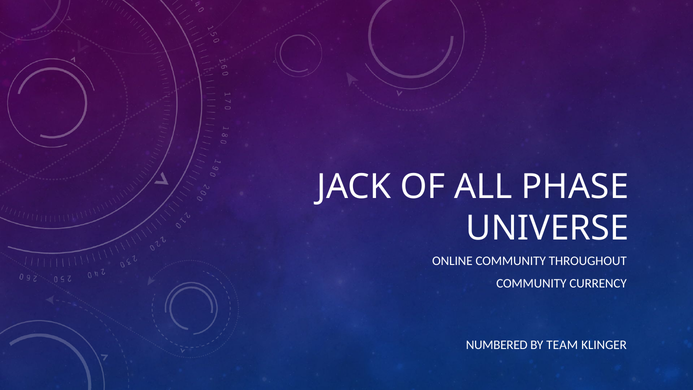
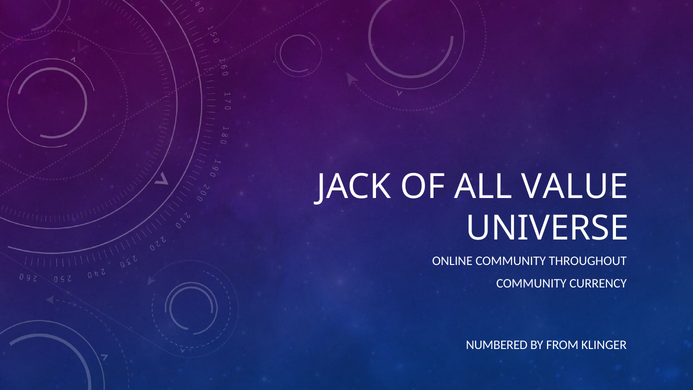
PHASE: PHASE -> VALUE
TEAM: TEAM -> FROM
